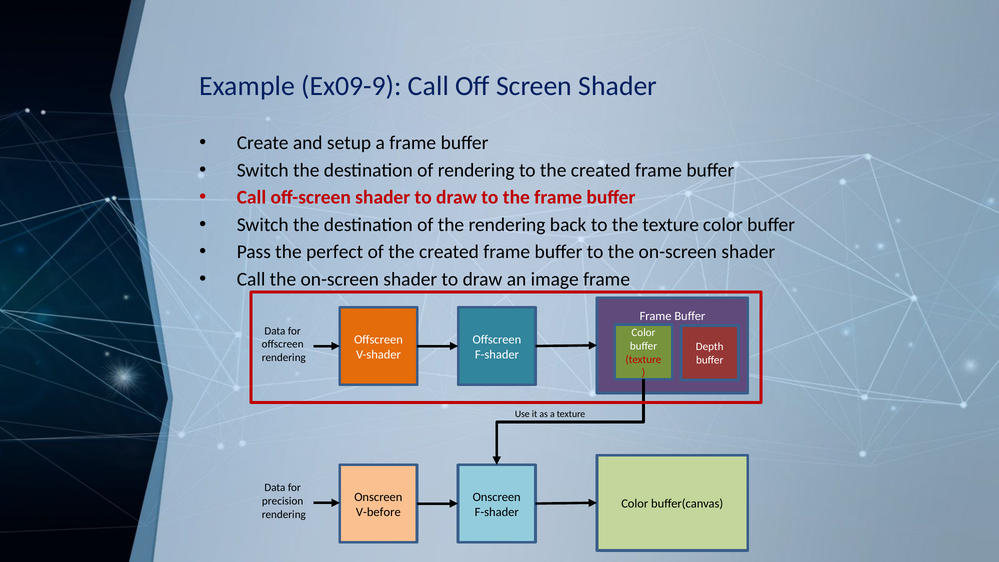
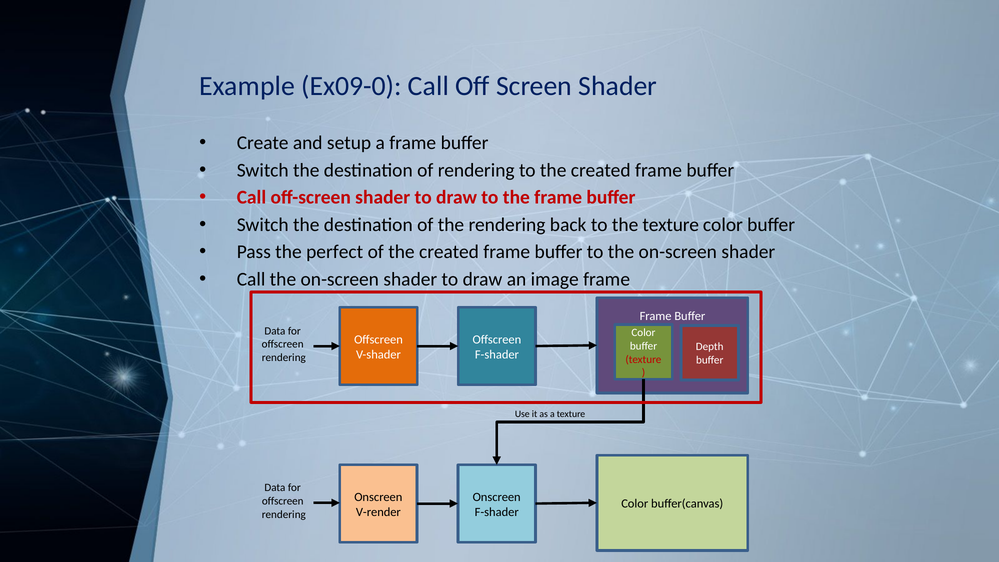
Ex09-9: Ex09-9 -> Ex09-0
precision at (283, 501): precision -> offscreen
V-before: V-before -> V-render
